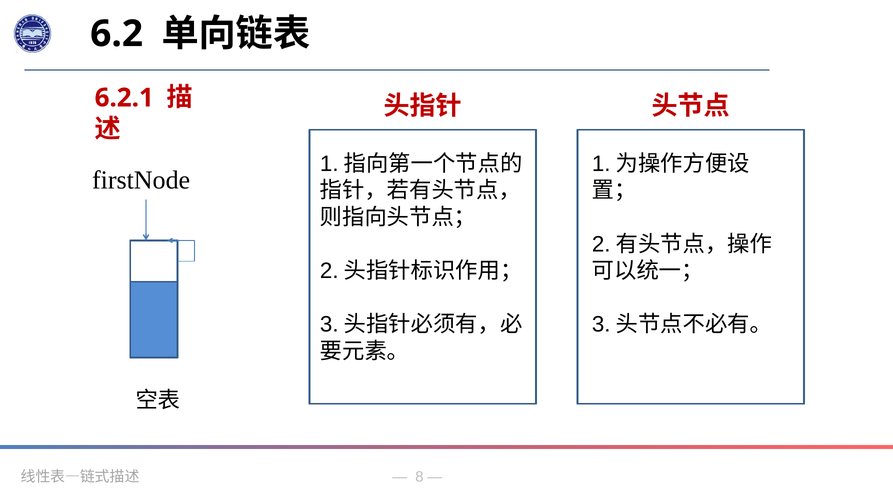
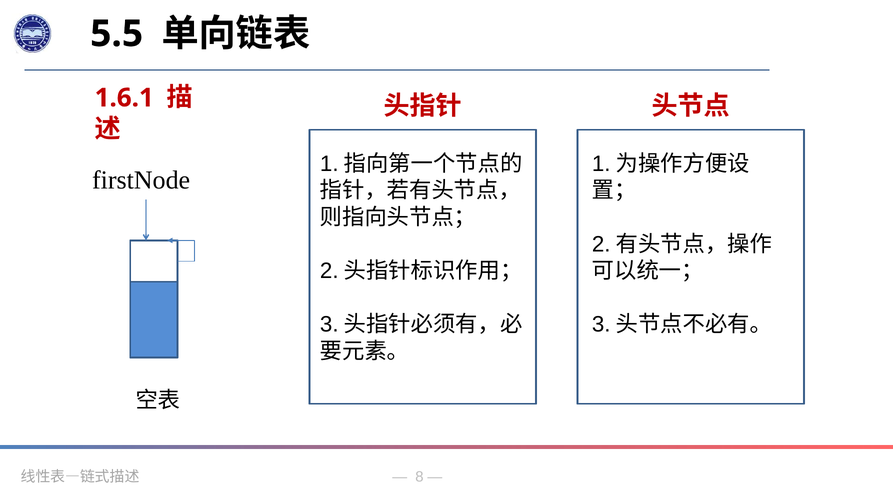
6.2: 6.2 -> 5.5
6.2.1: 6.2.1 -> 1.6.1
